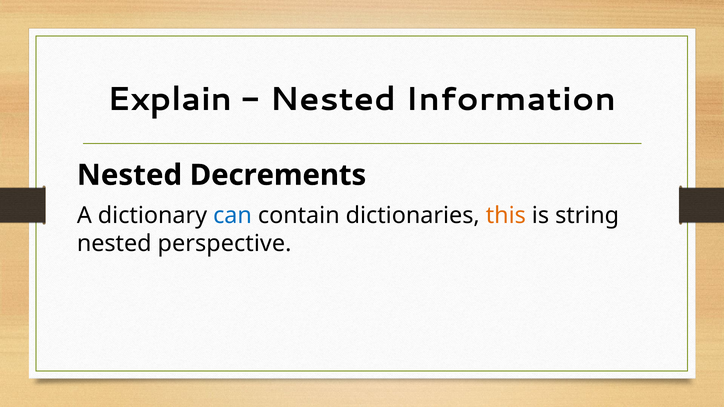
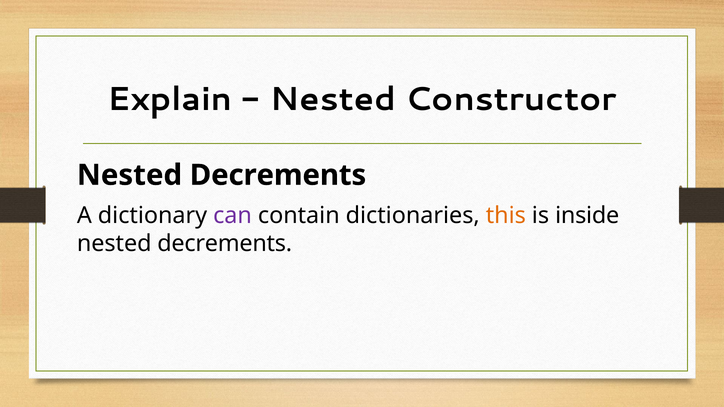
Information: Information -> Constructor
can colour: blue -> purple
string: string -> inside
perspective at (225, 244): perspective -> decrements
